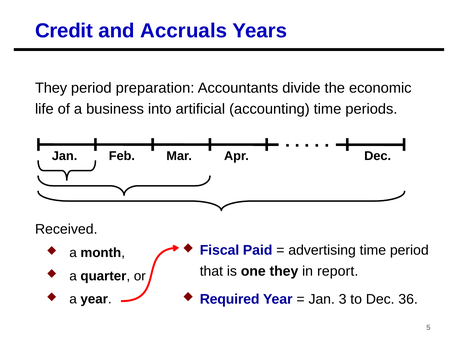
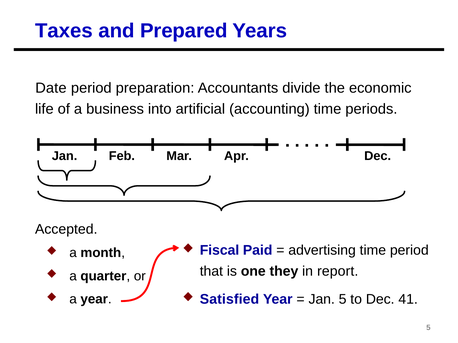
Credit: Credit -> Taxes
Accruals: Accruals -> Prepared
They at (51, 88): They -> Date
Received: Received -> Accepted
Required: Required -> Satisfied
Jan 3: 3 -> 5
36: 36 -> 41
